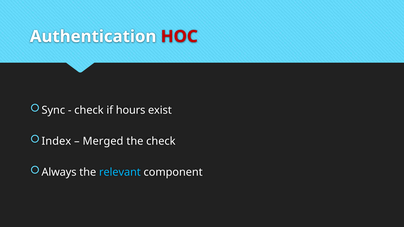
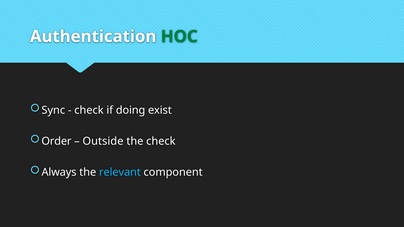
HOC colour: red -> green
hours: hours -> doing
Index: Index -> Order
Merged: Merged -> Outside
